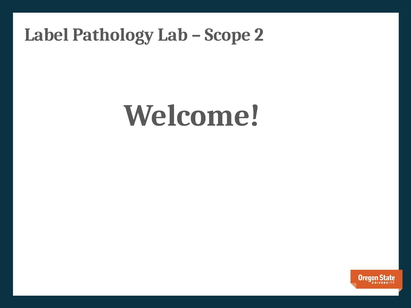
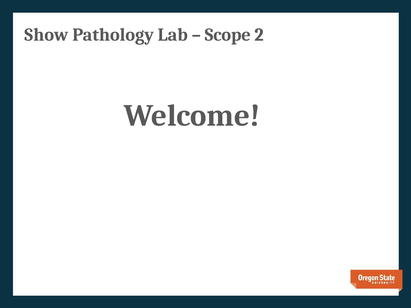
Label: Label -> Show
